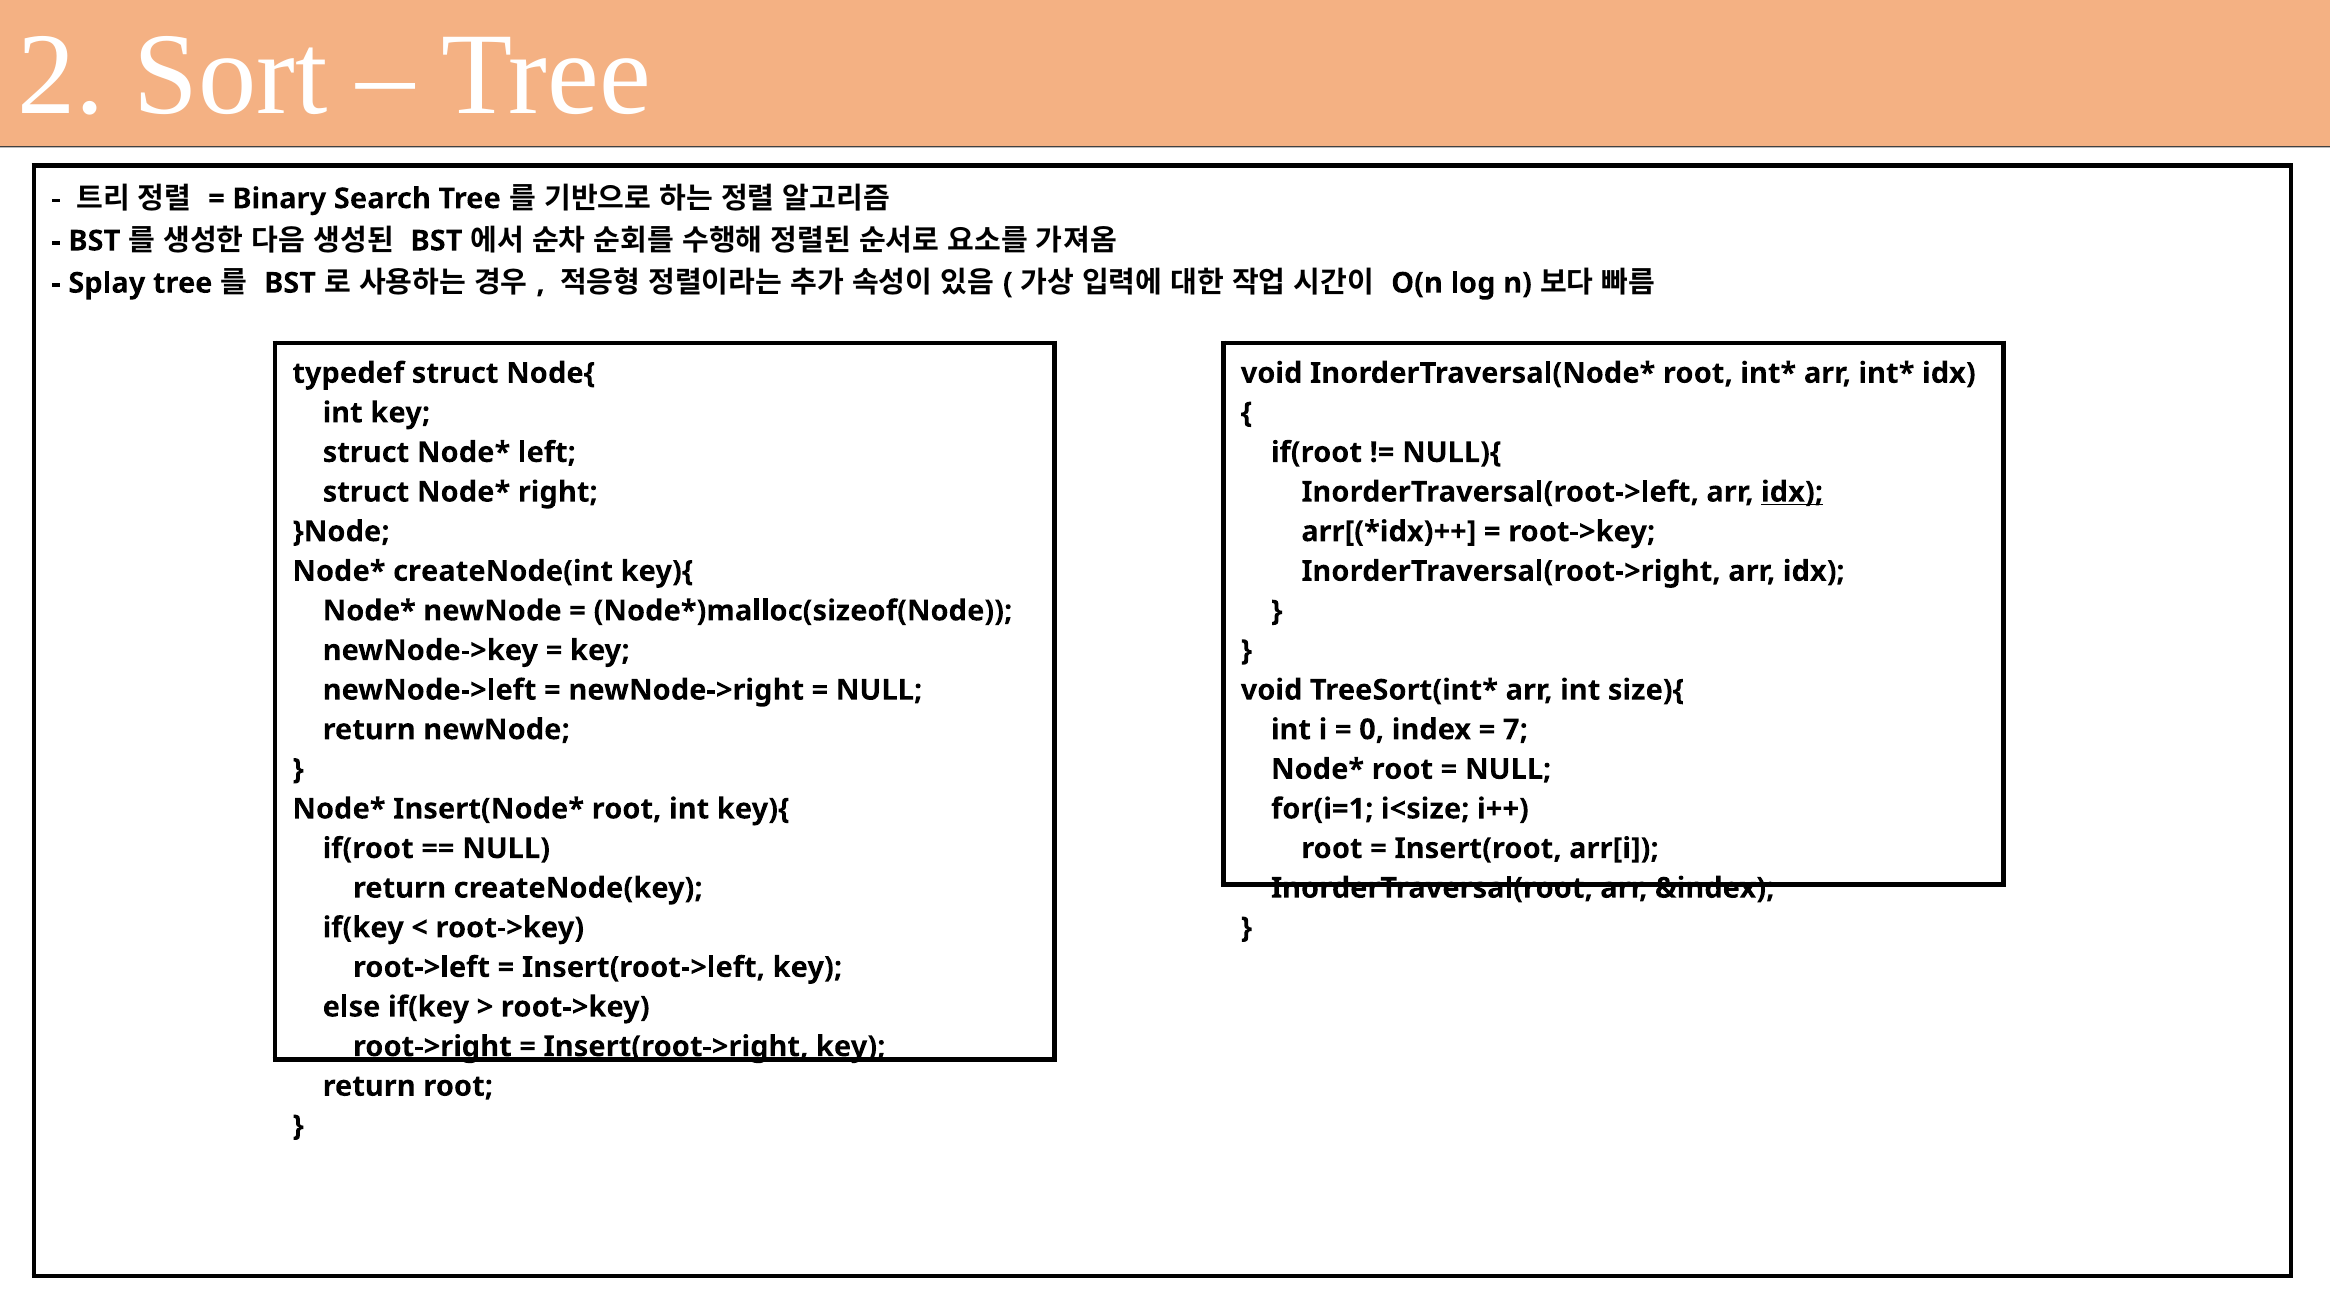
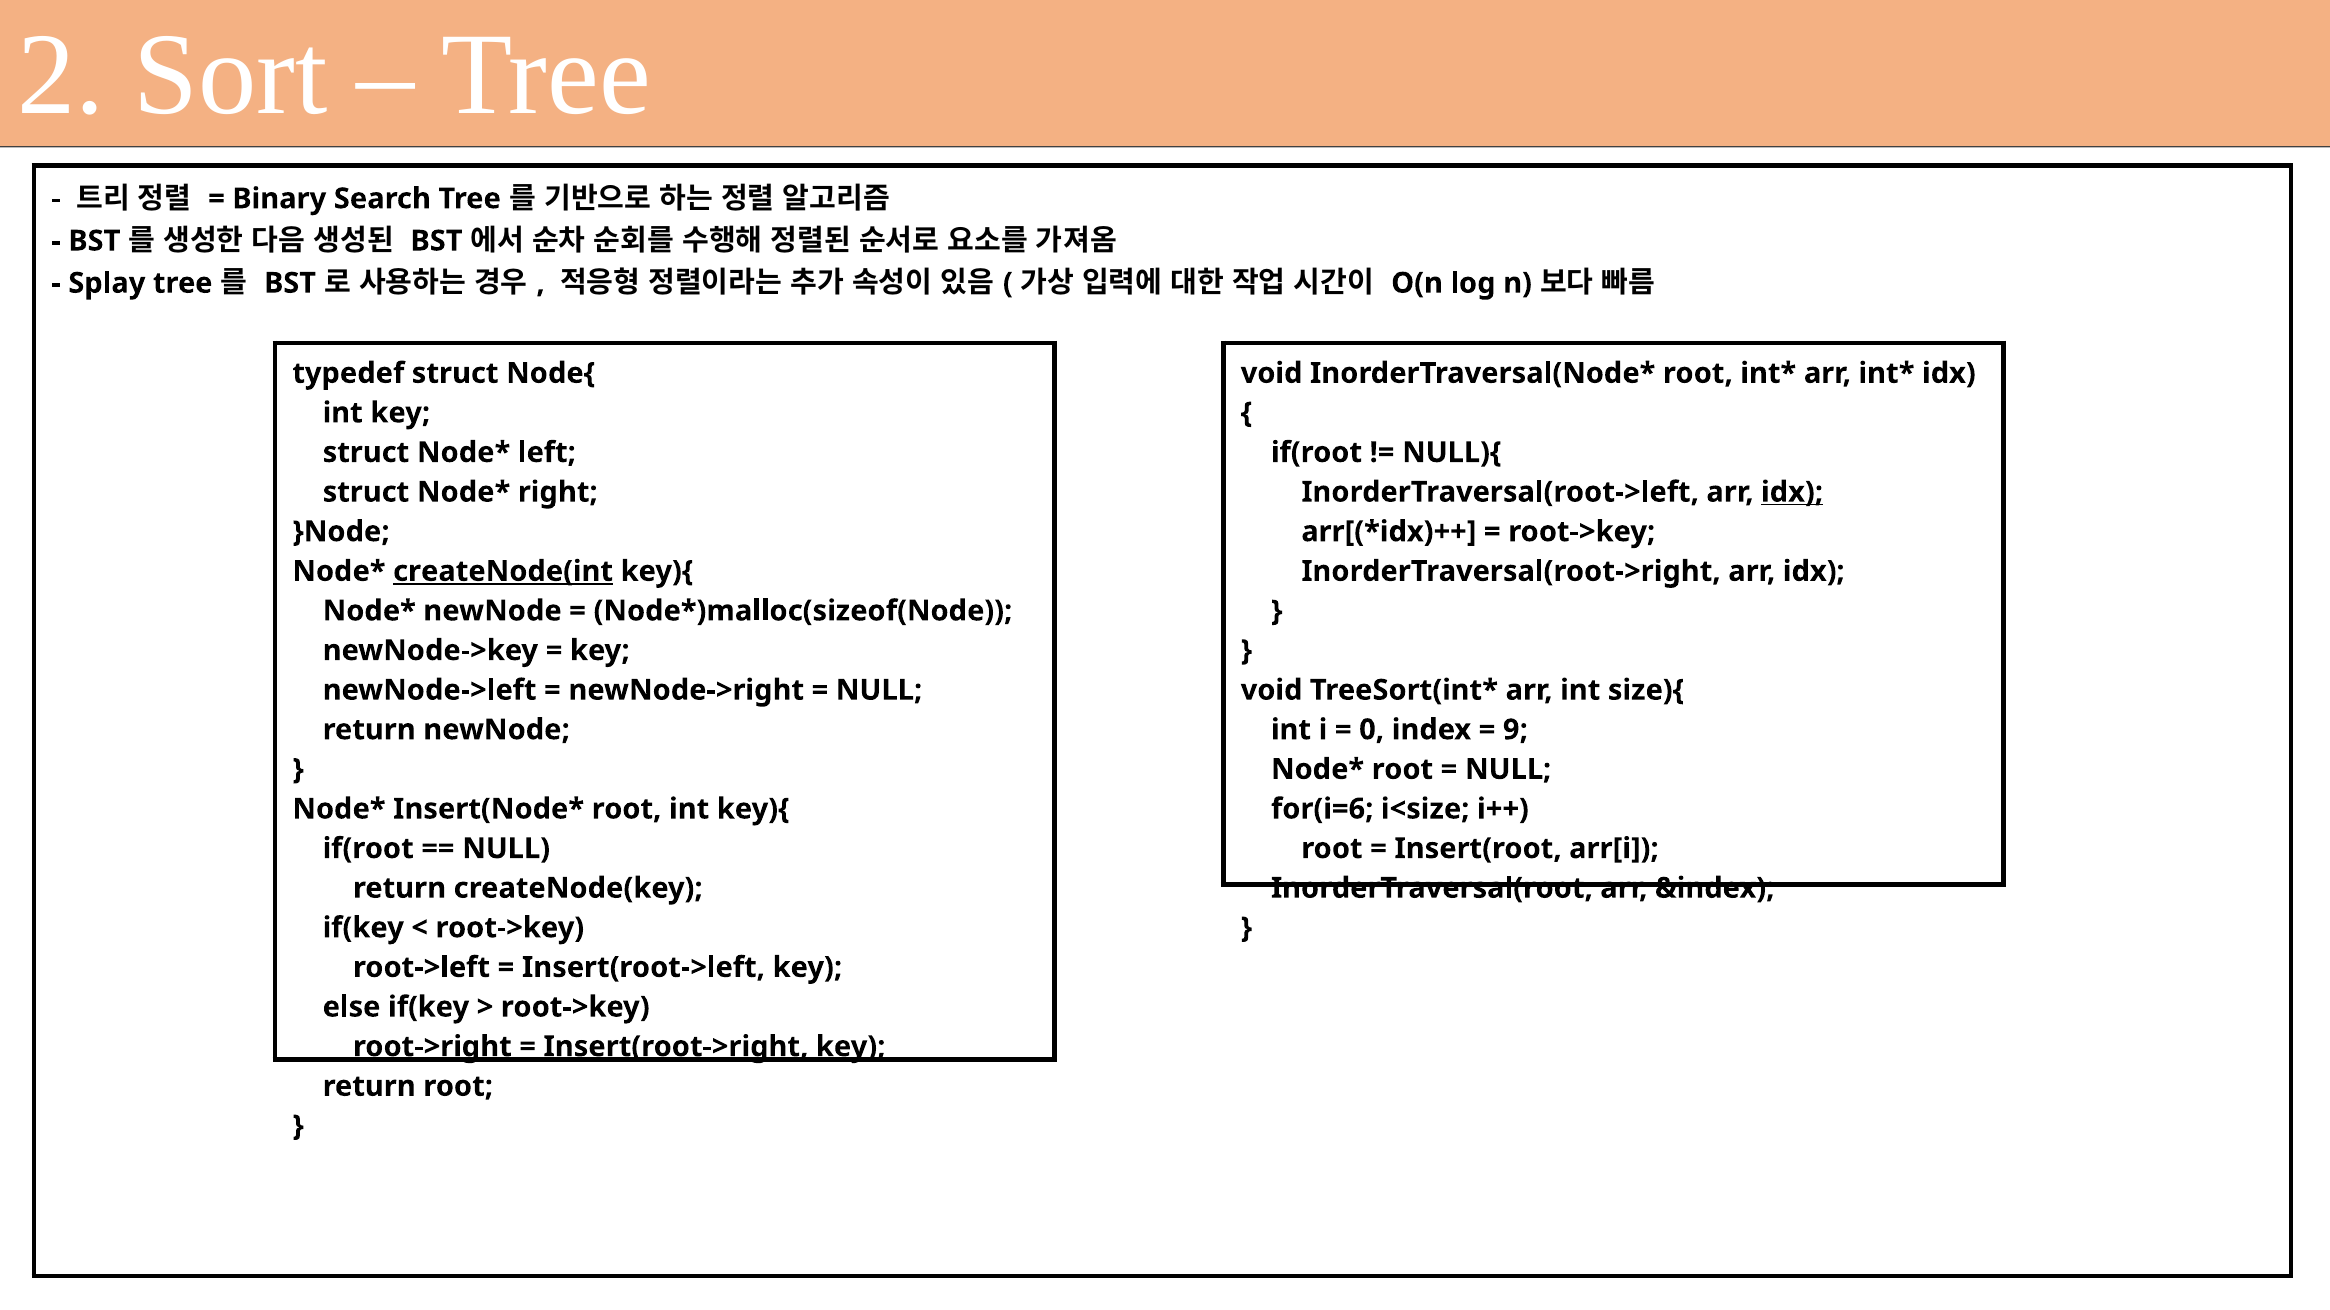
createNode(int underline: none -> present
7: 7 -> 9
for(i=1: for(i=1 -> for(i=6
